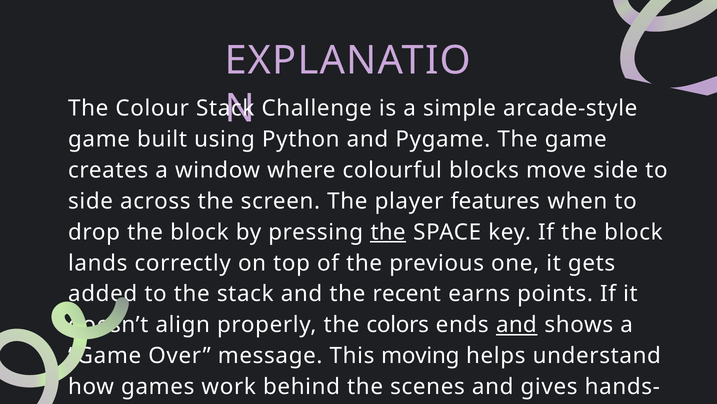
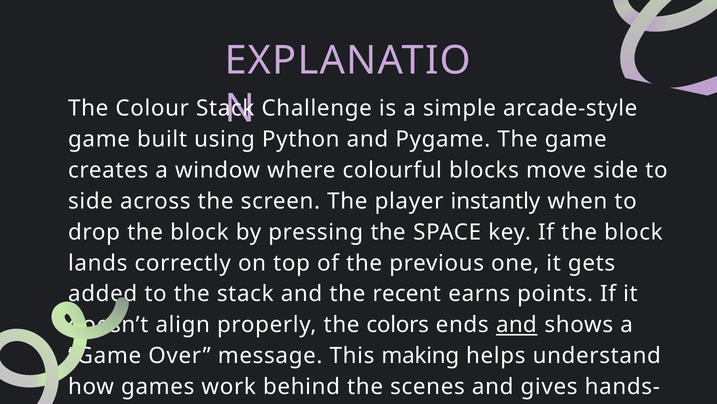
features: features -> instantly
the at (388, 232) underline: present -> none
moving: moving -> making
